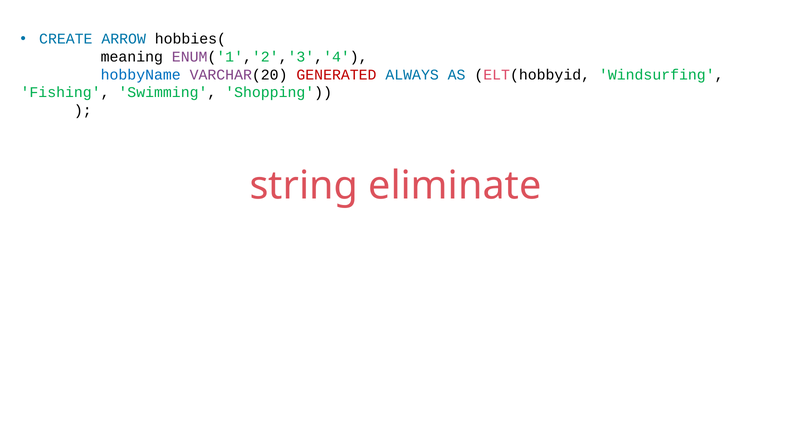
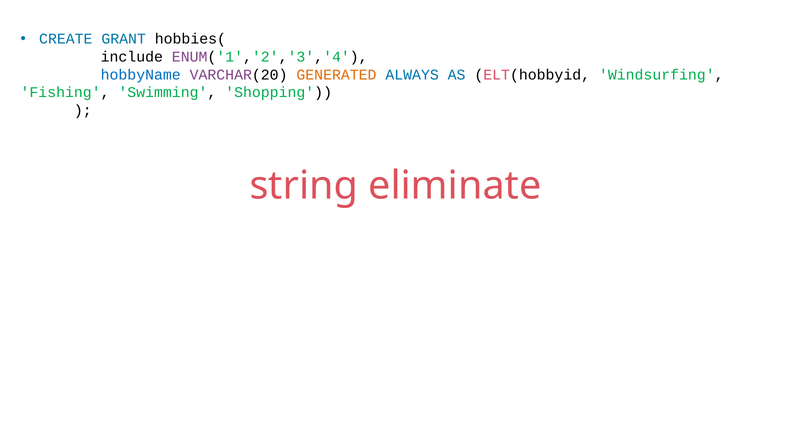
ARROW: ARROW -> GRANT
meaning: meaning -> include
GENERATED colour: red -> orange
